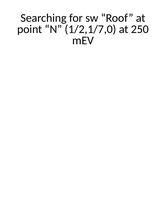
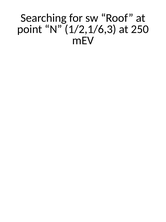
1/2,1/7,0: 1/2,1/7,0 -> 1/2,1/6,3
